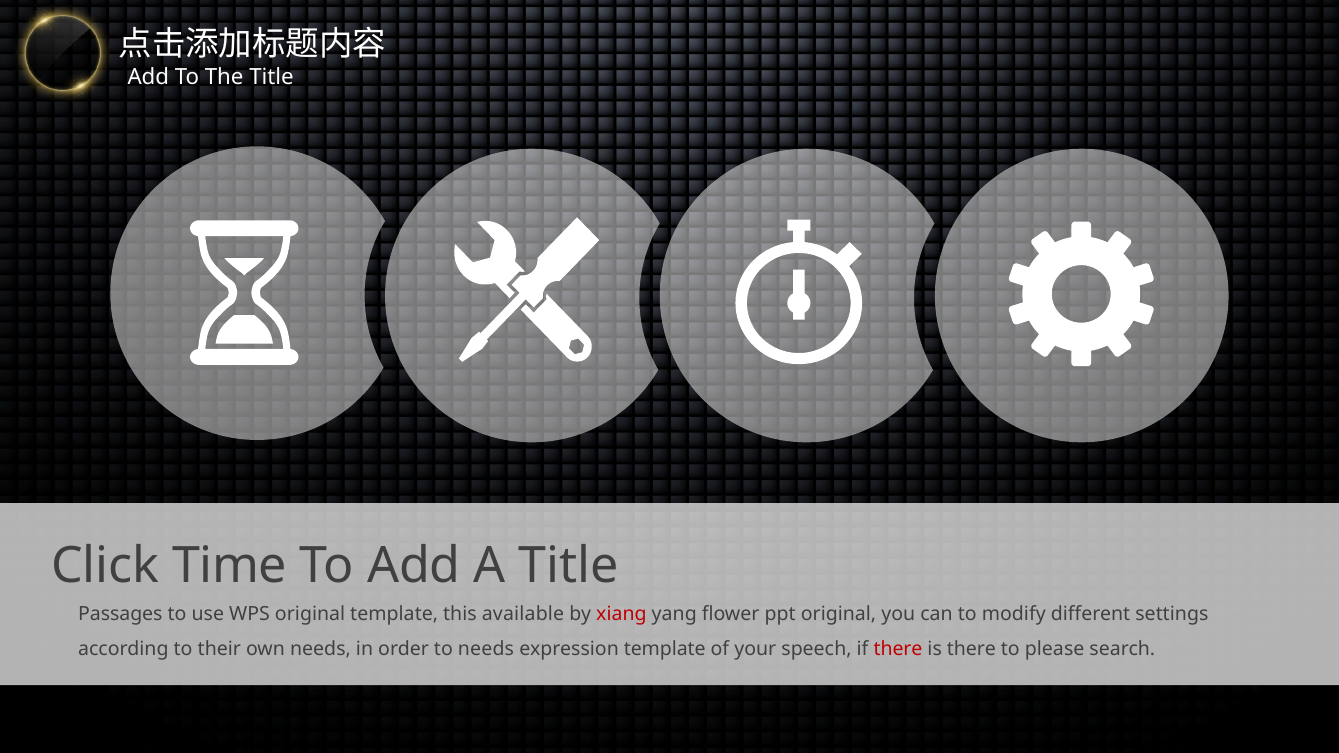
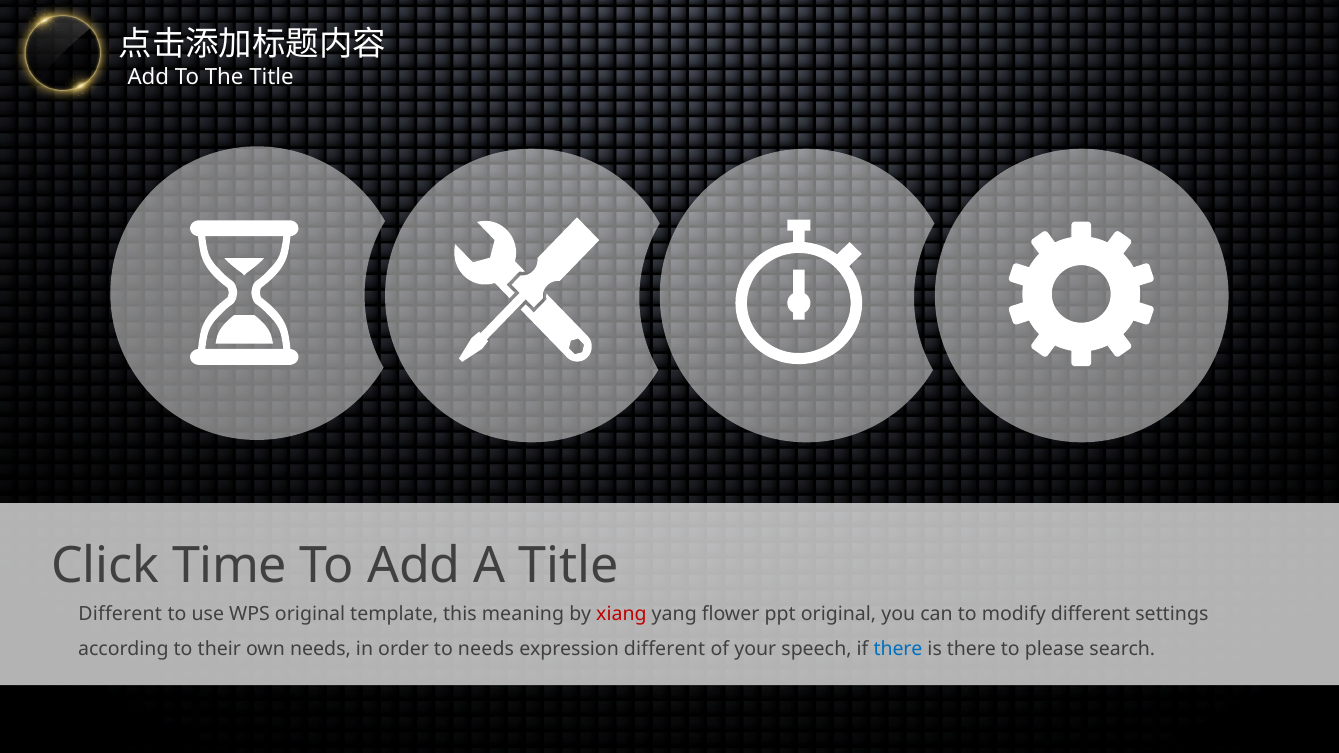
Passages at (120, 614): Passages -> Different
available: available -> meaning
expression template: template -> different
there at (898, 649) colour: red -> blue
